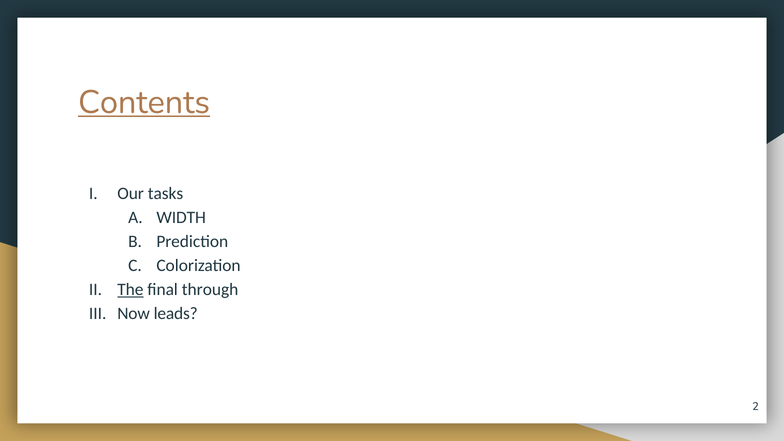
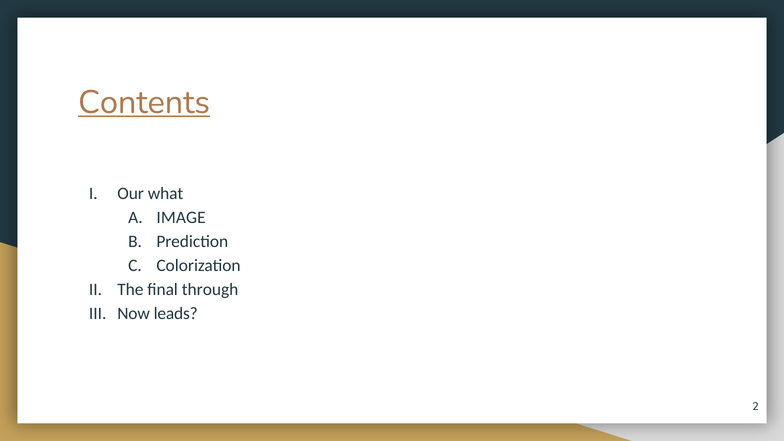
tasks: tasks -> what
WIDTH: WIDTH -> IMAGE
The underline: present -> none
